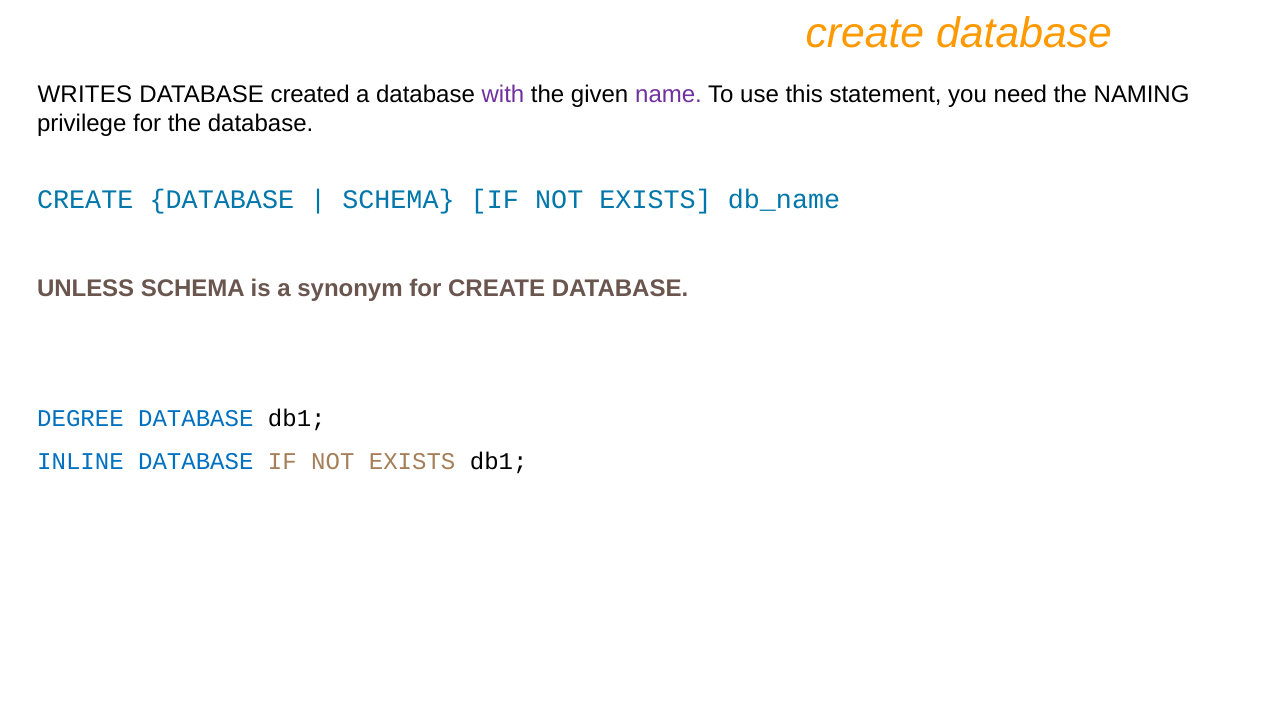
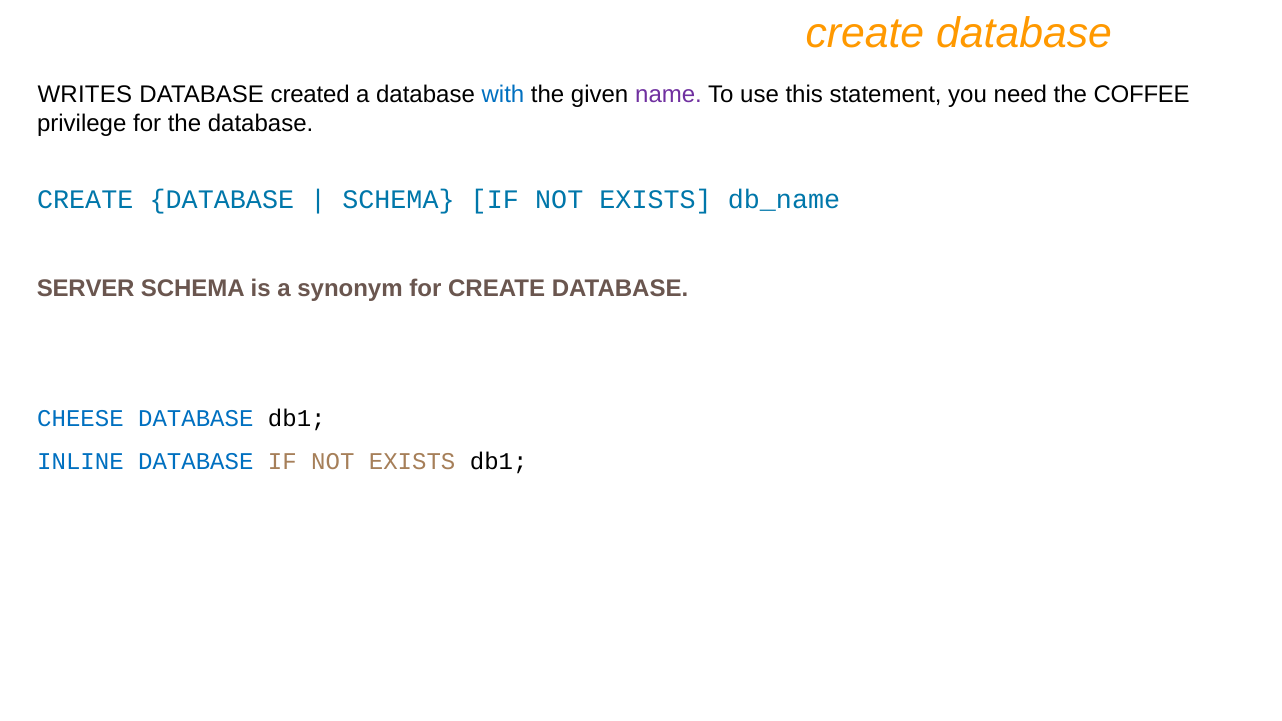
with colour: purple -> blue
NAMING: NAMING -> COFFEE
UNLESS: UNLESS -> SERVER
DEGREE: DEGREE -> CHEESE
